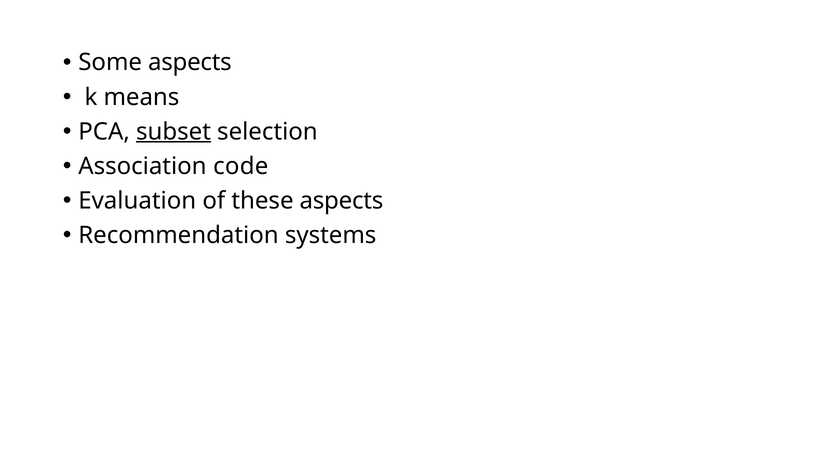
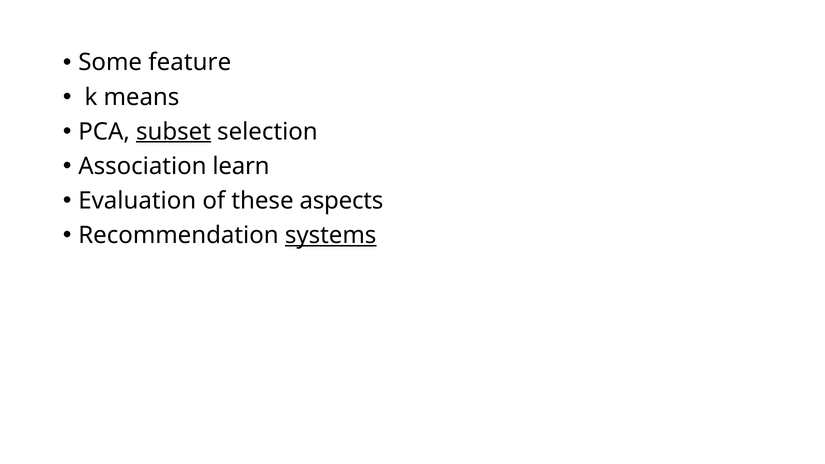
Some aspects: aspects -> feature
code: code -> learn
systems underline: none -> present
